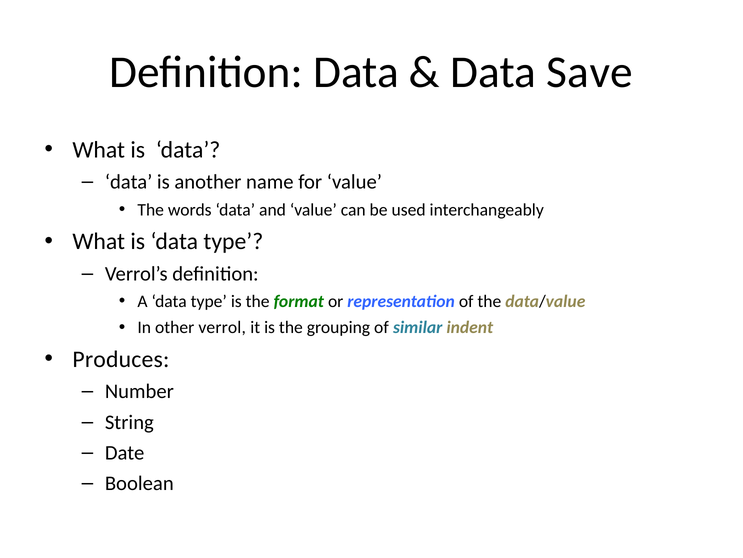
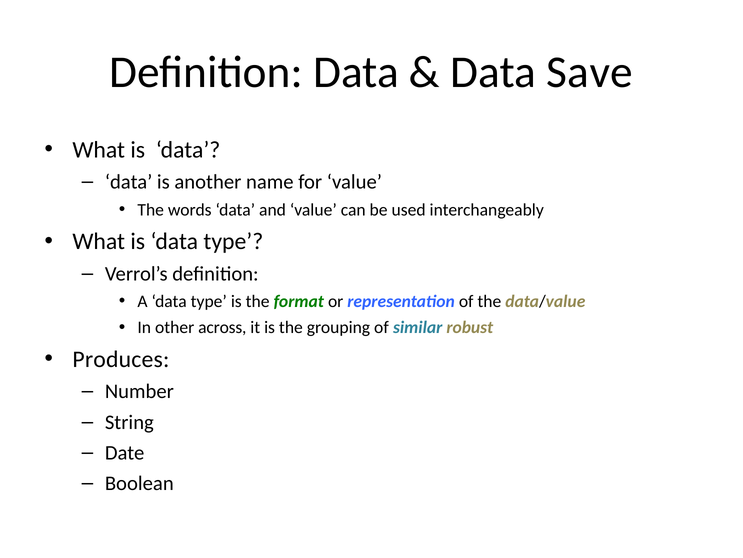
verrol: verrol -> across
indent: indent -> robust
